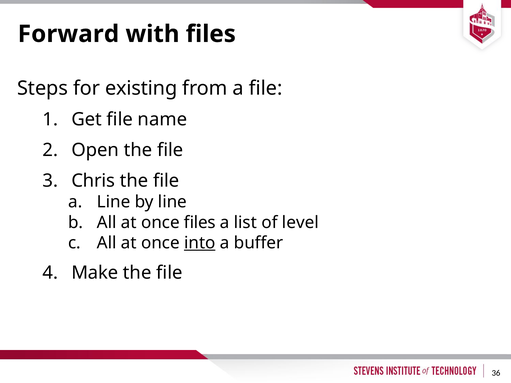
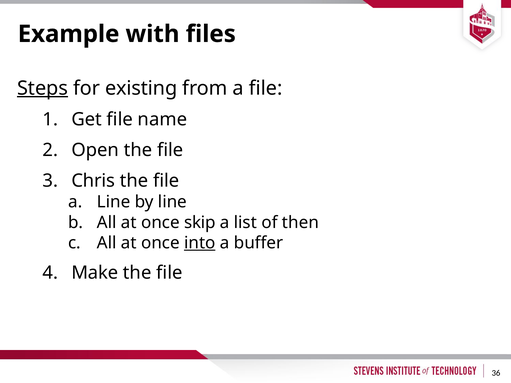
Forward: Forward -> Example
Steps underline: none -> present
once files: files -> skip
level: level -> then
